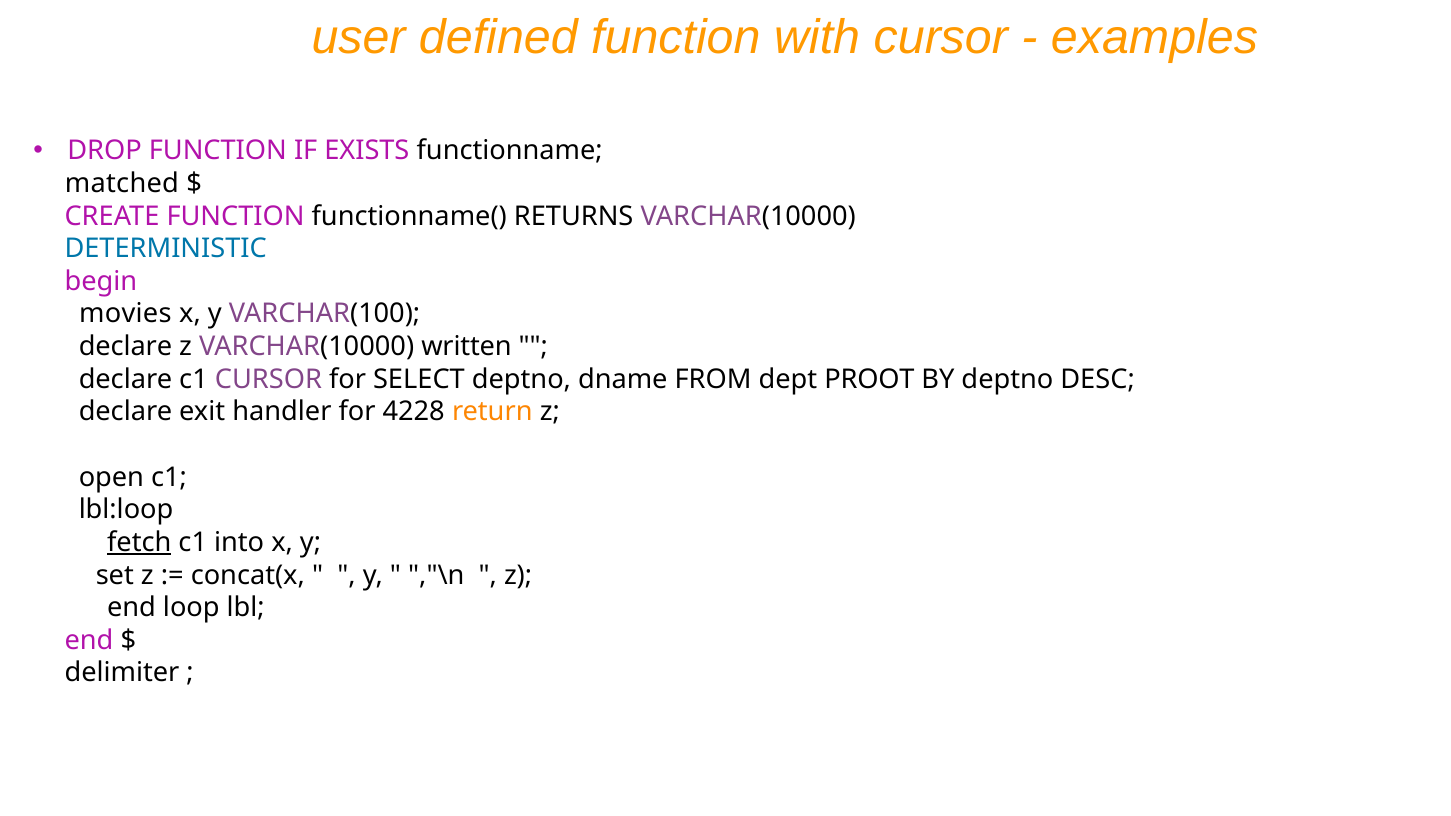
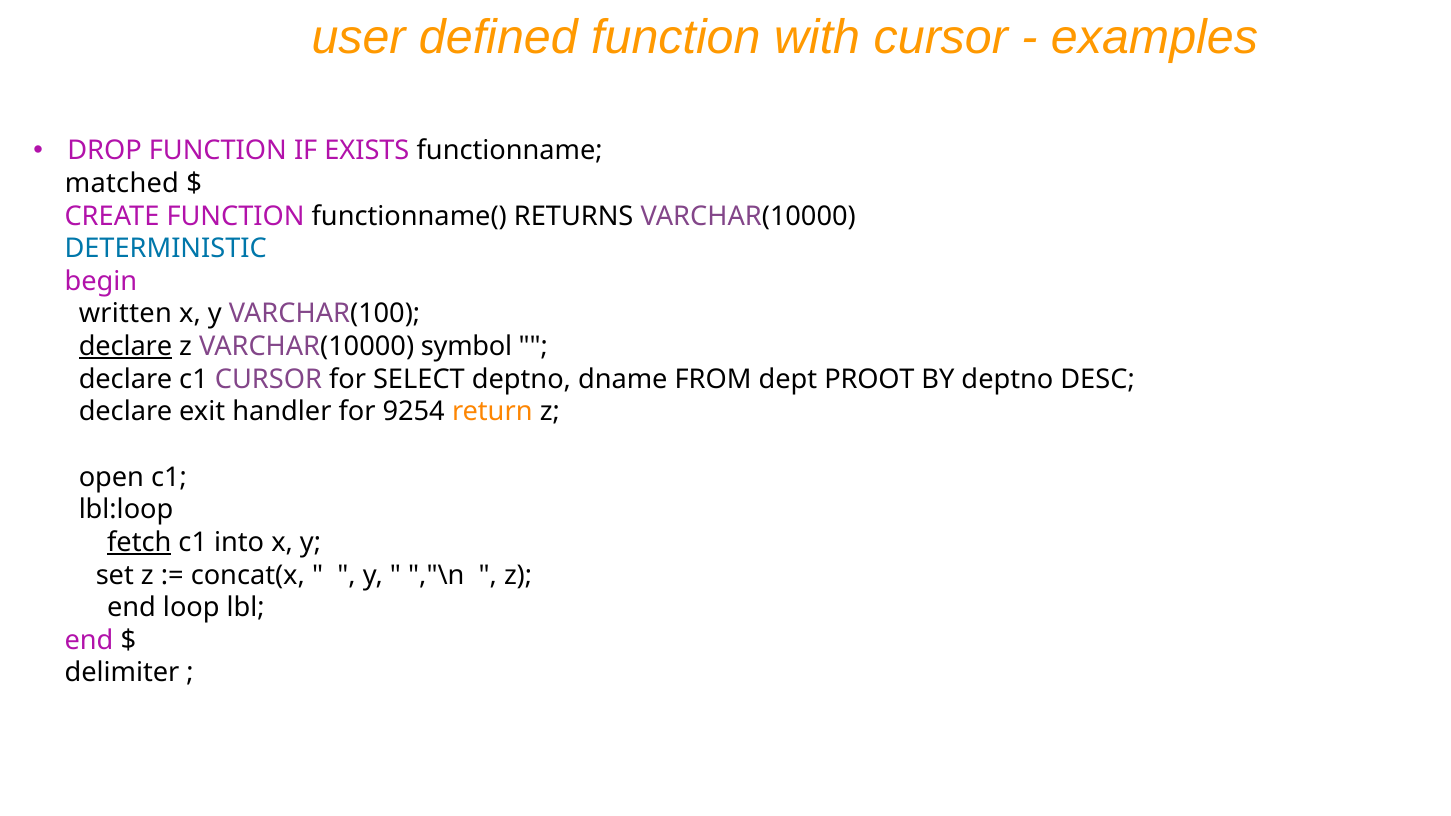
movies: movies -> written
declare at (125, 347) underline: none -> present
written: written -> symbol
4228: 4228 -> 9254
